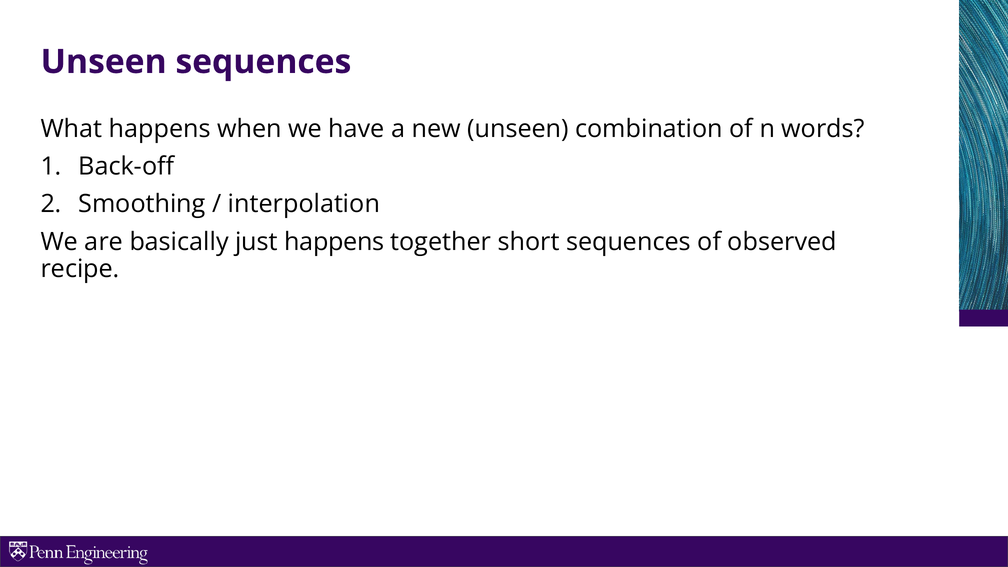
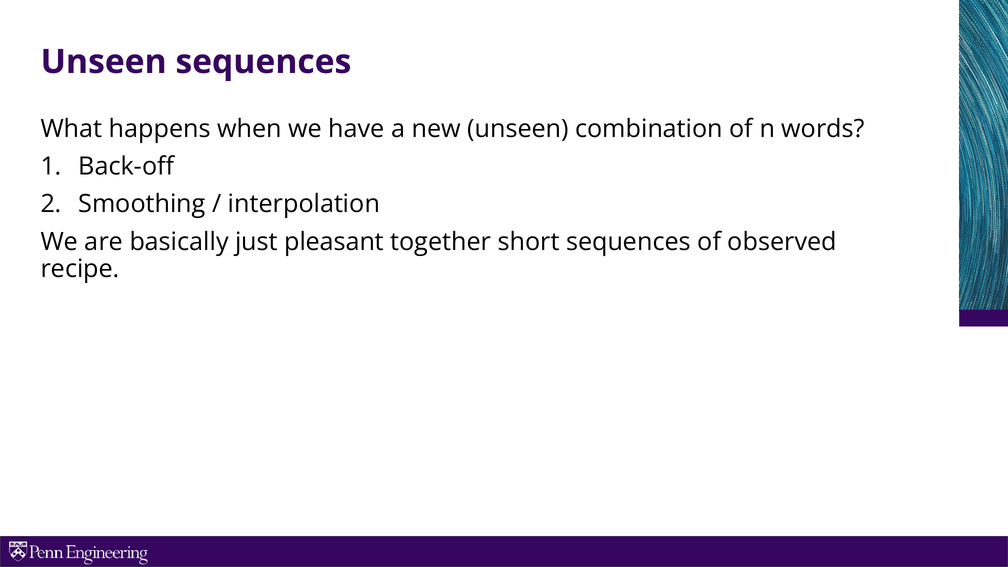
just happens: happens -> pleasant
